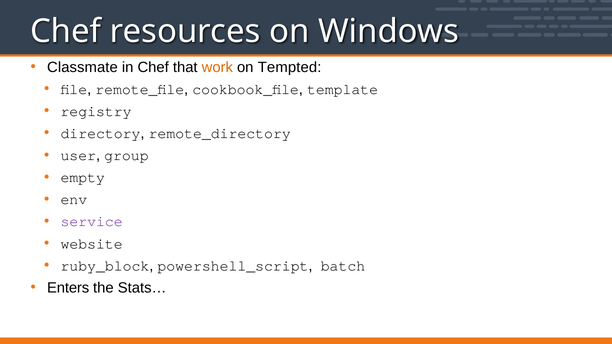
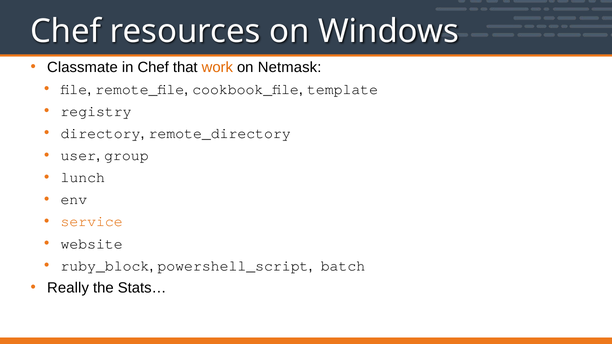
Tempted: Tempted -> Netmask
empty: empty -> lunch
service colour: purple -> orange
Enters: Enters -> Really
